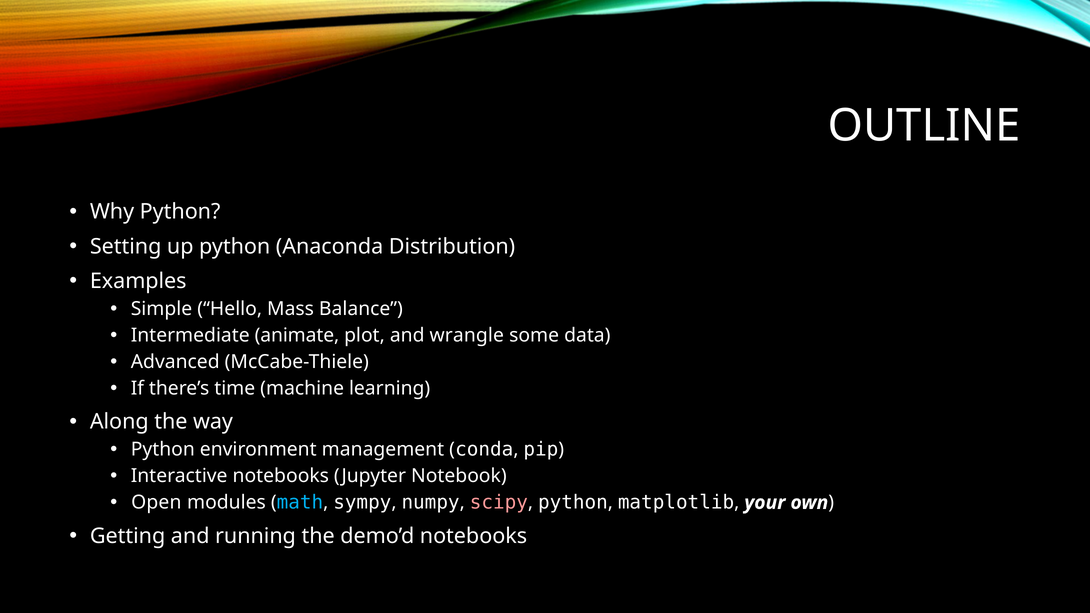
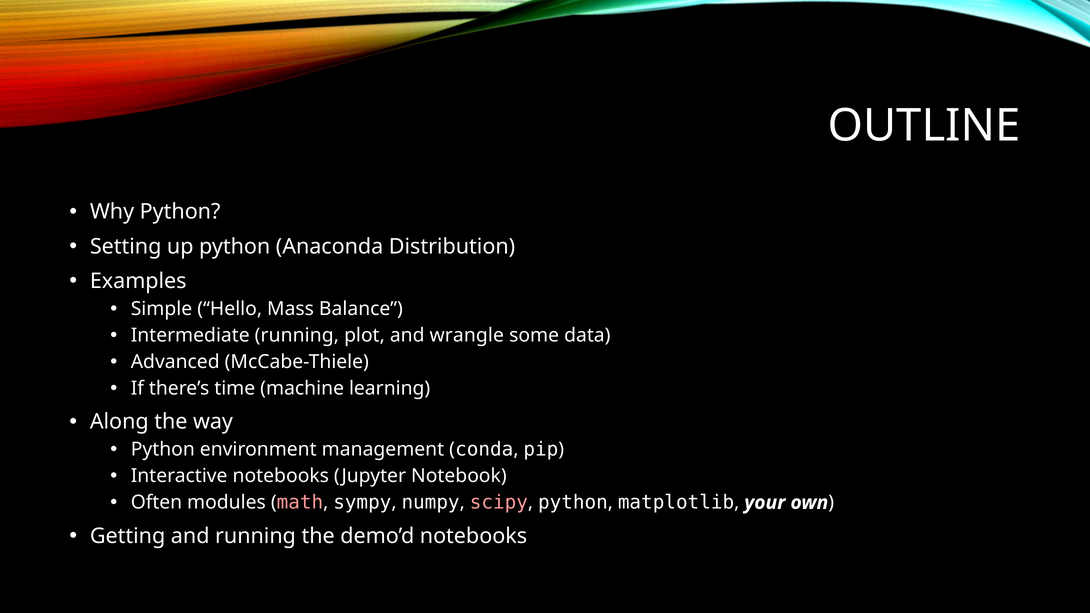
Intermediate animate: animate -> running
Open: Open -> Often
math colour: light blue -> pink
